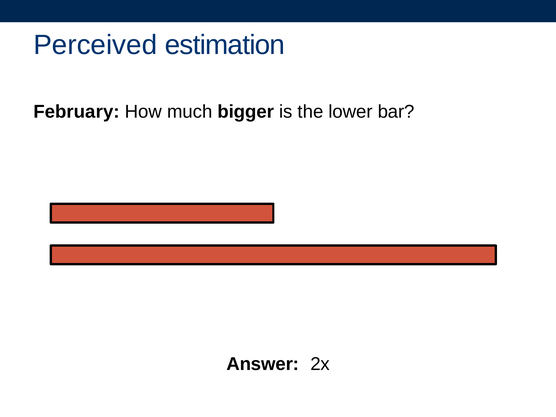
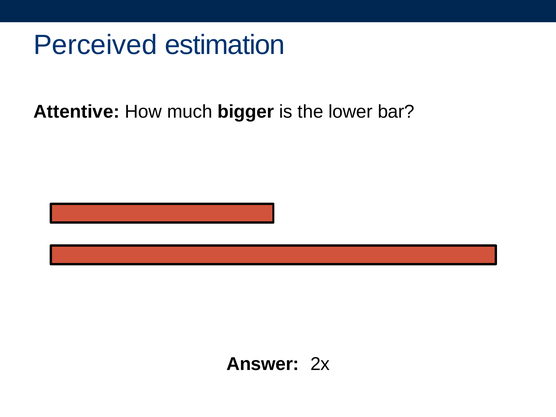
February: February -> Attentive
